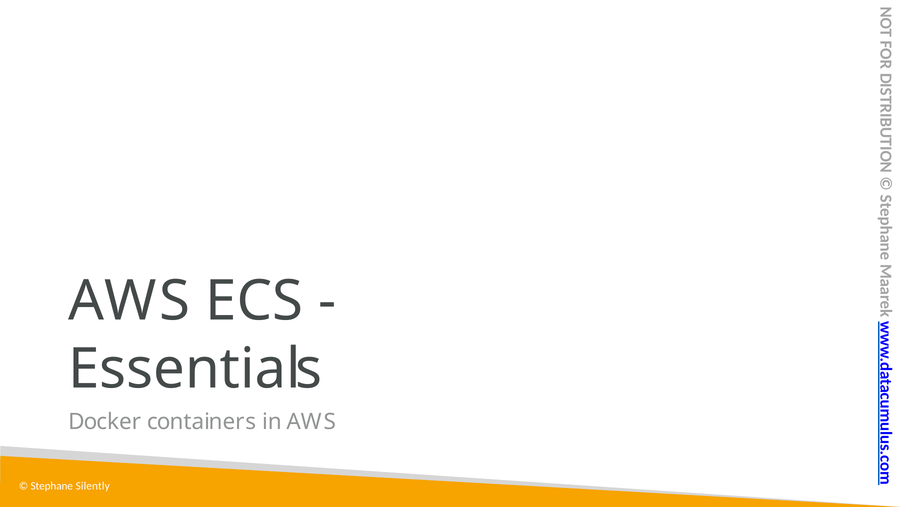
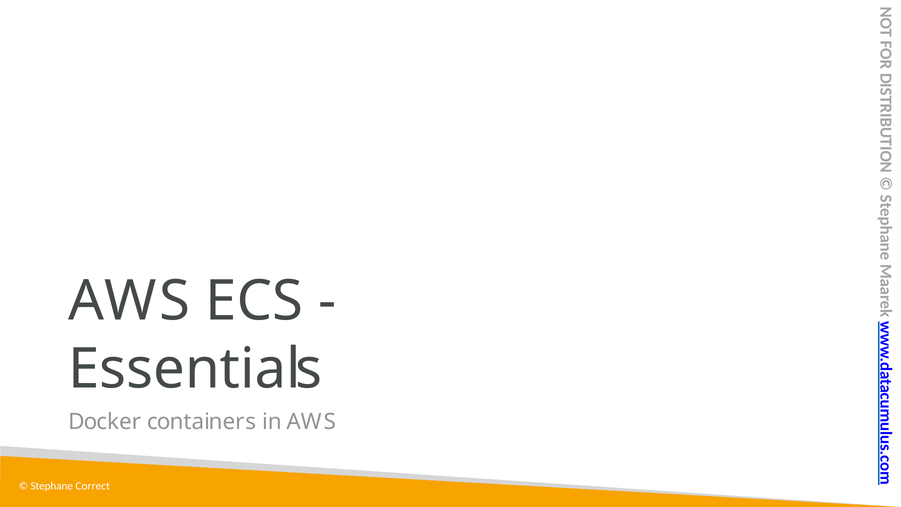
Silently: Silently -> Correct
